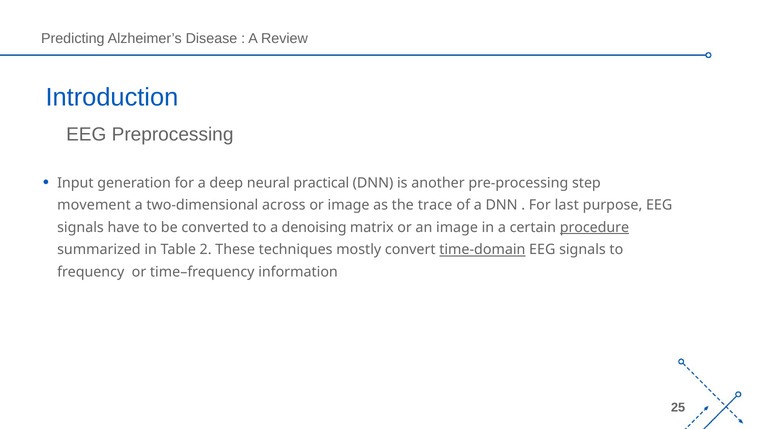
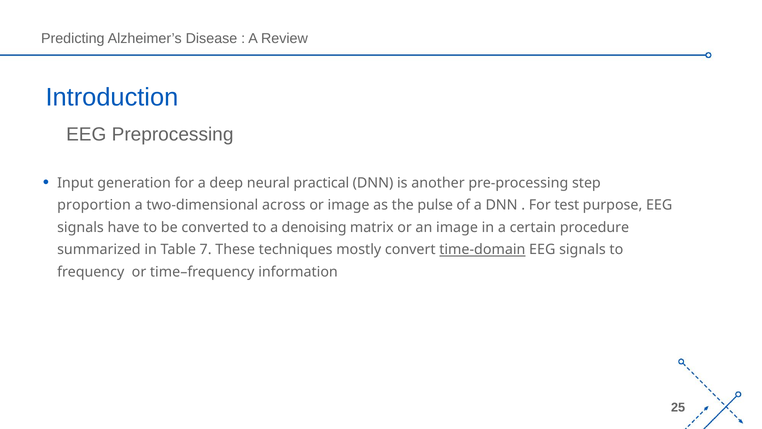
movement: movement -> proportion
trace: trace -> pulse
last: last -> test
procedure underline: present -> none
2: 2 -> 7
